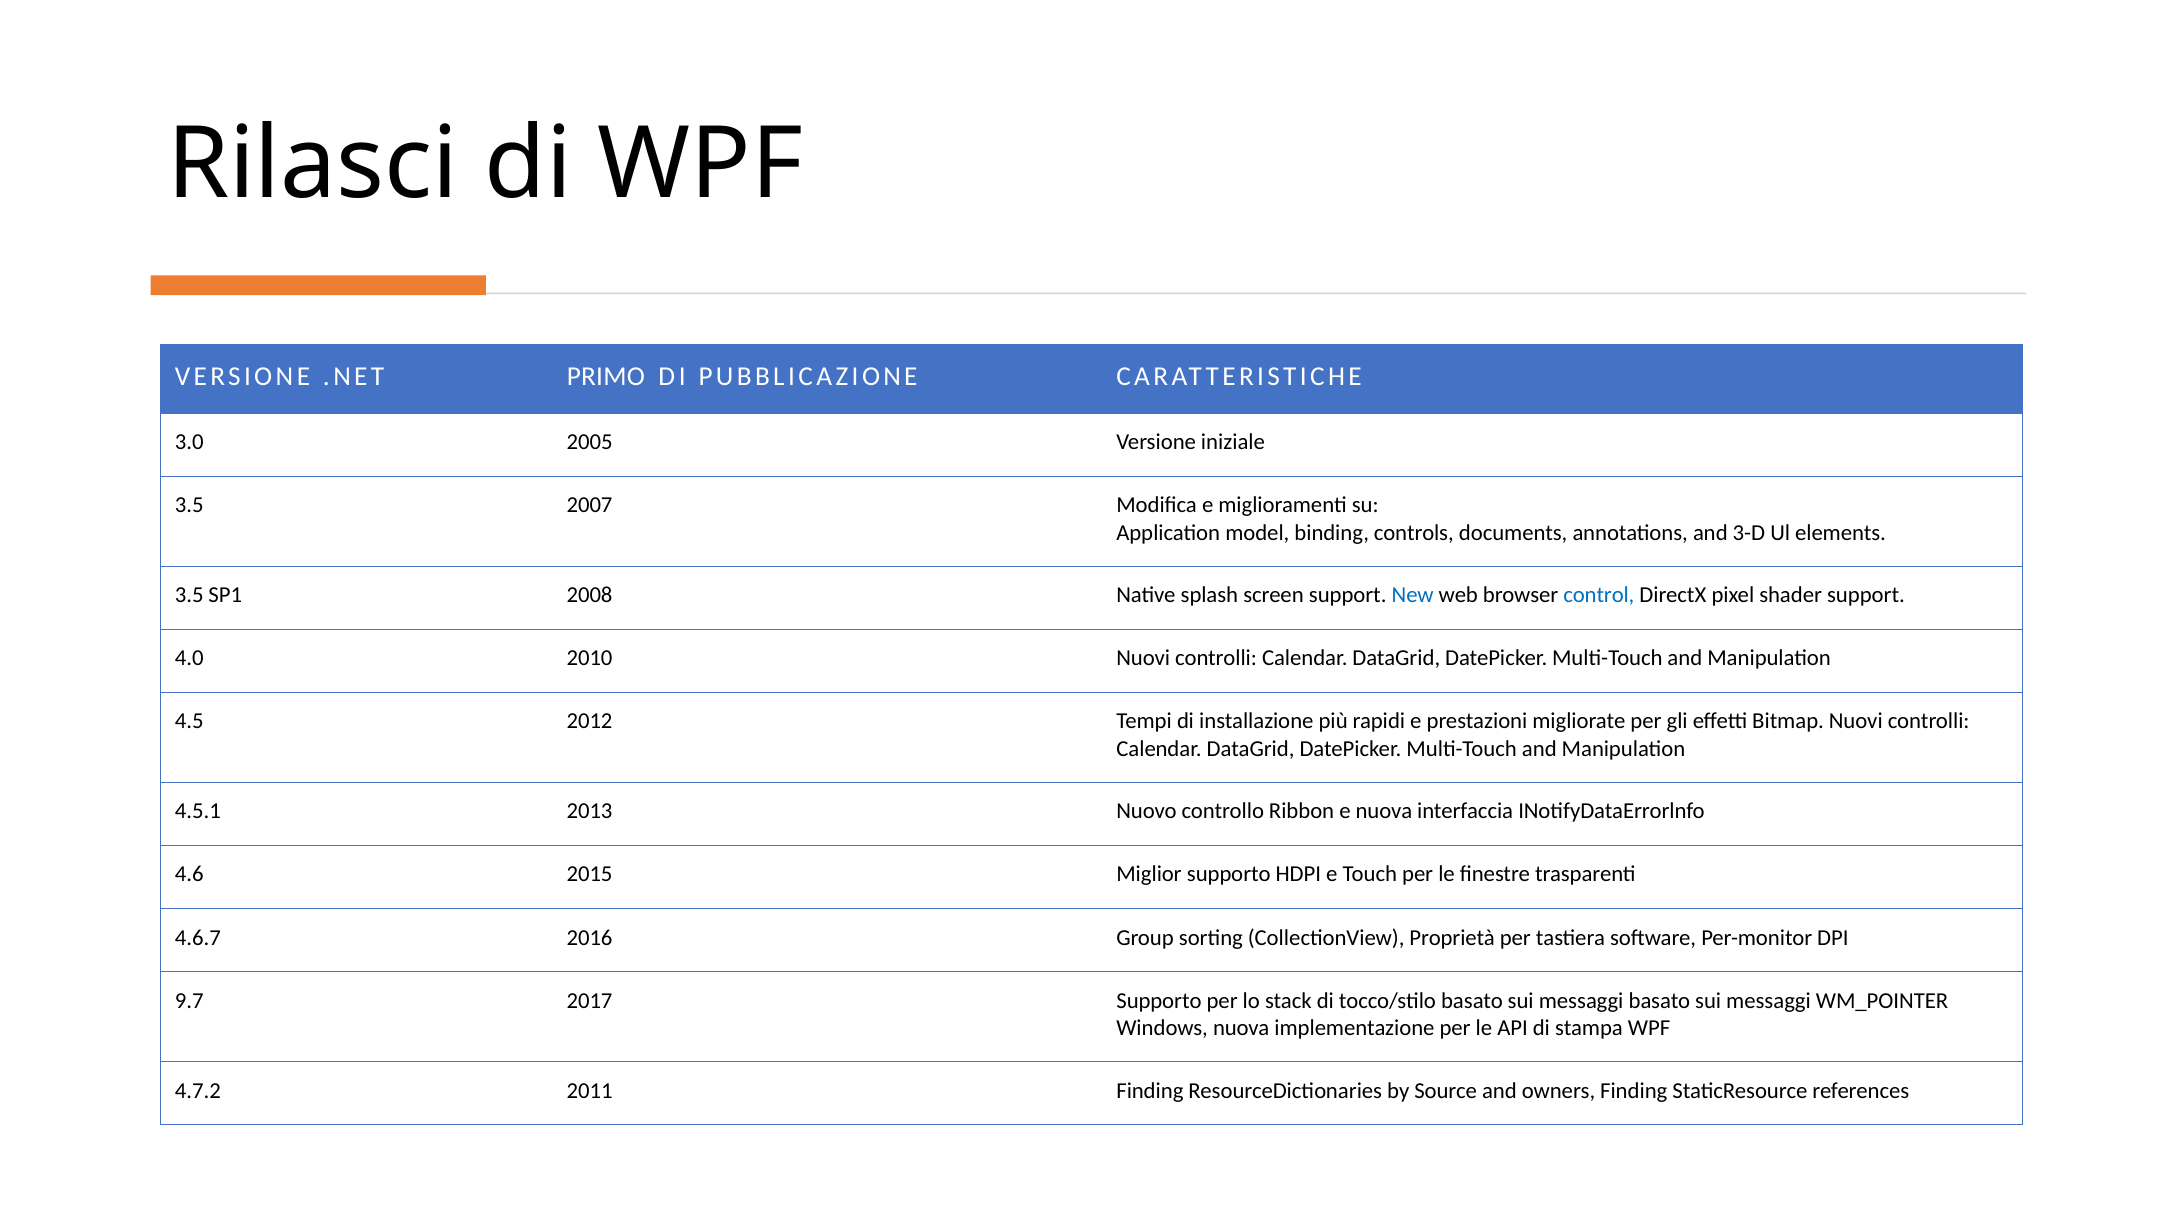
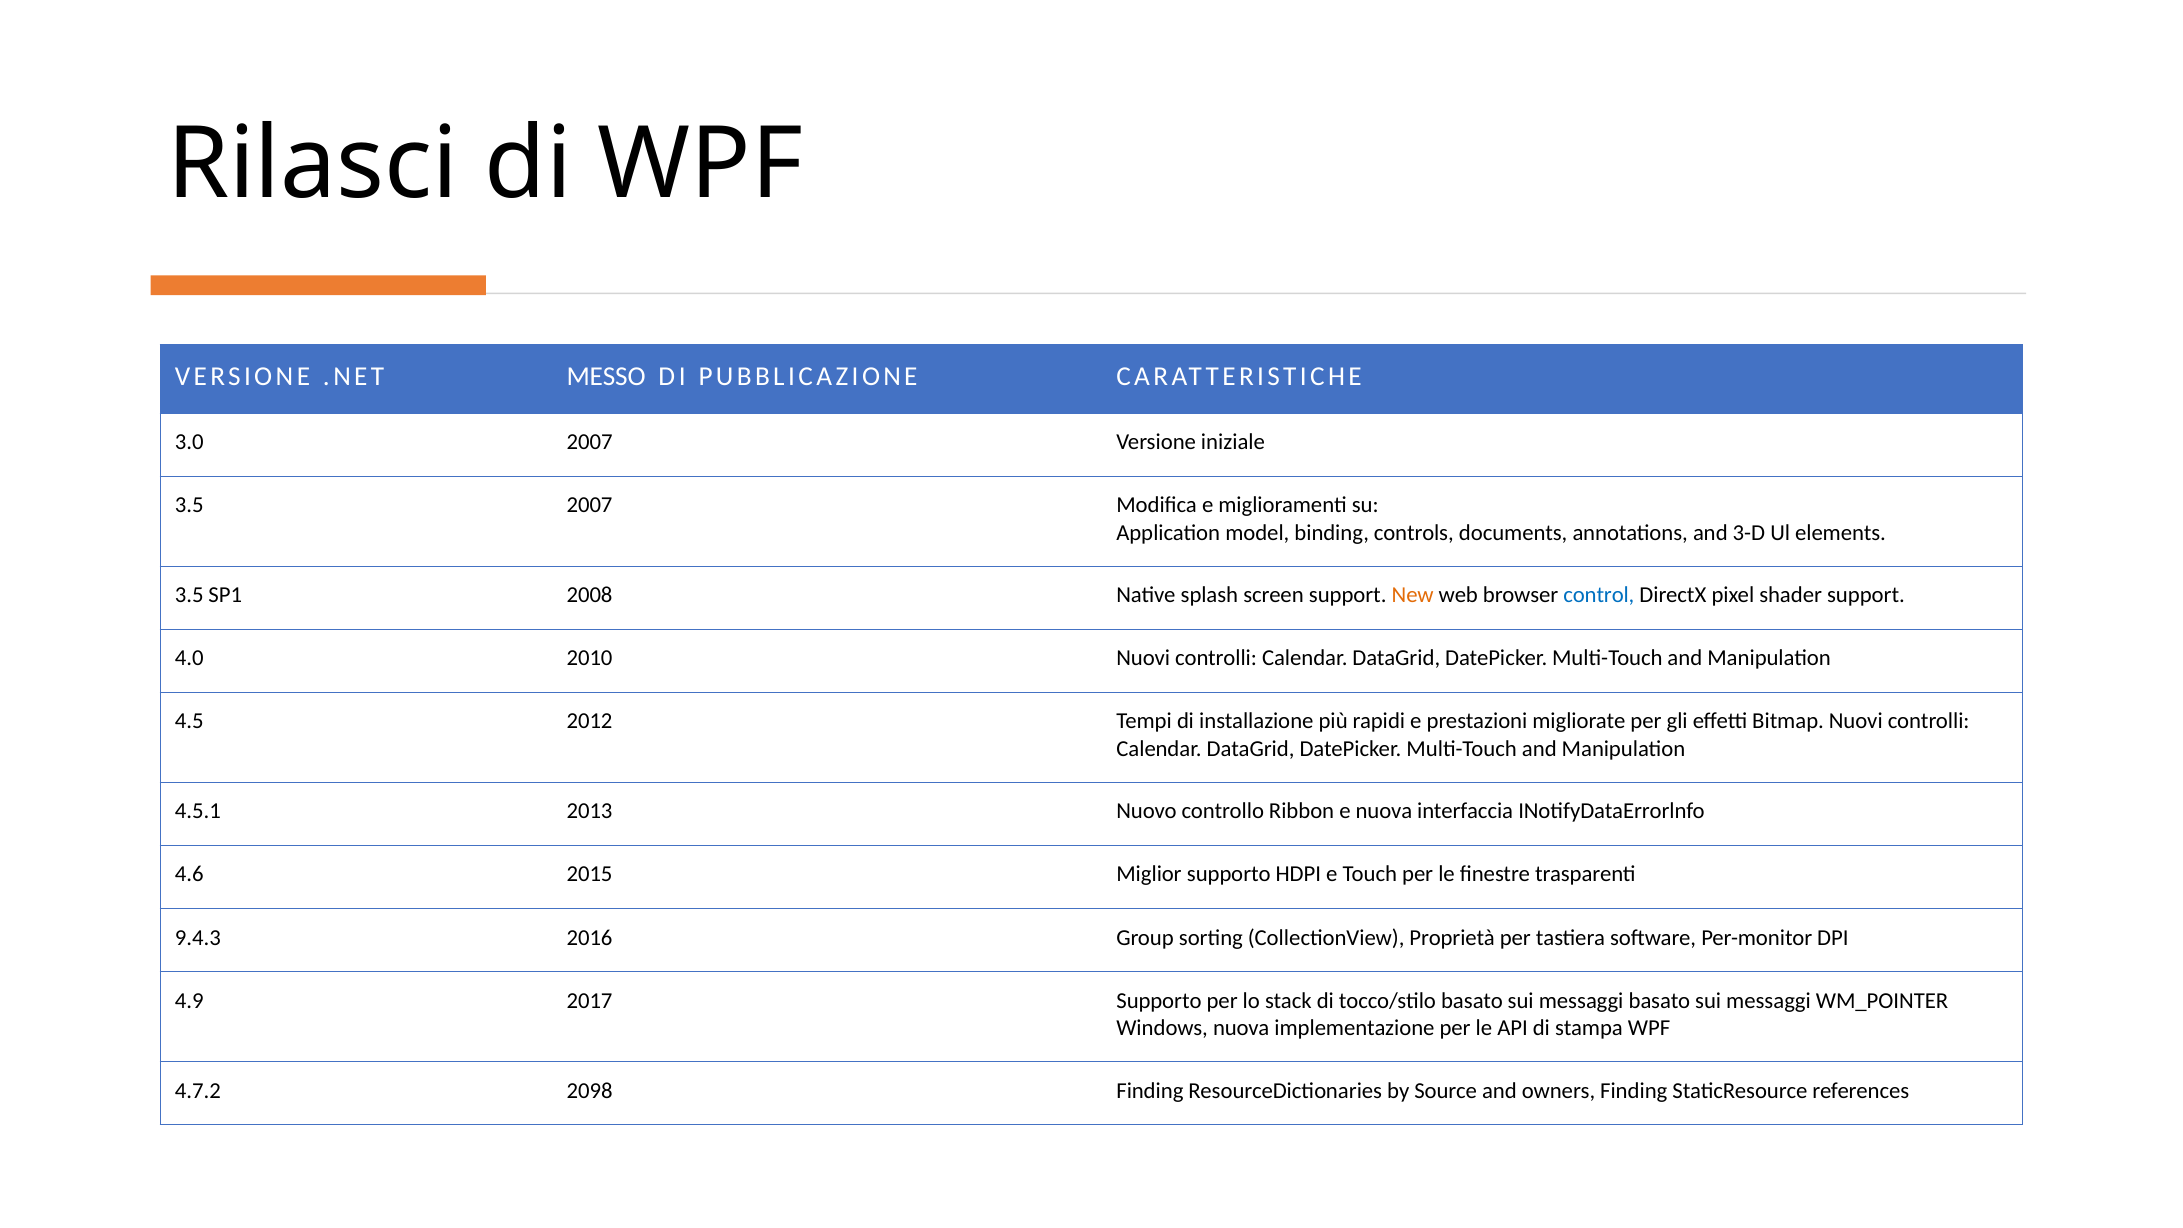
PRIMO: PRIMO -> MESSO
3.0 2005: 2005 -> 2007
New colour: blue -> orange
4.6.7: 4.6.7 -> 9.4.3
9.7: 9.7 -> 4.9
2011: 2011 -> 2098
